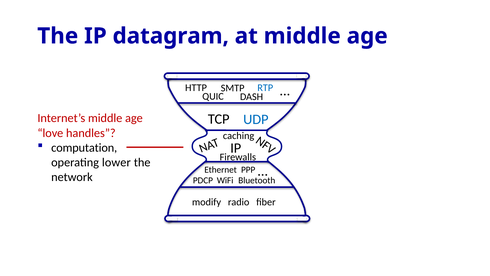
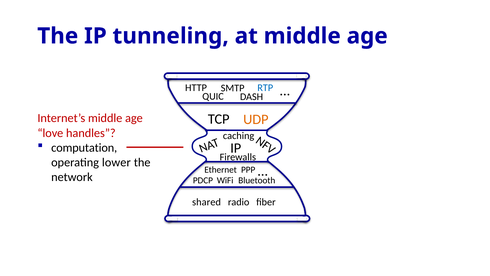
datagram: datagram -> tunneling
UDP colour: blue -> orange
modify: modify -> shared
